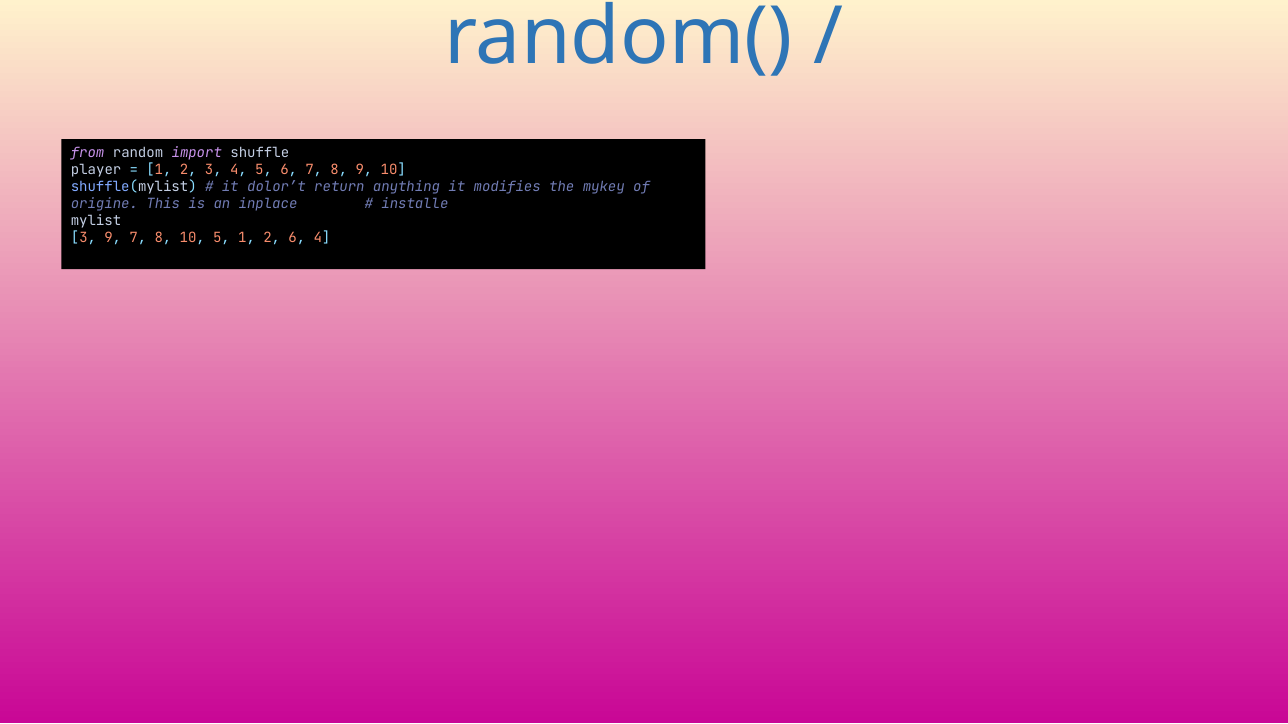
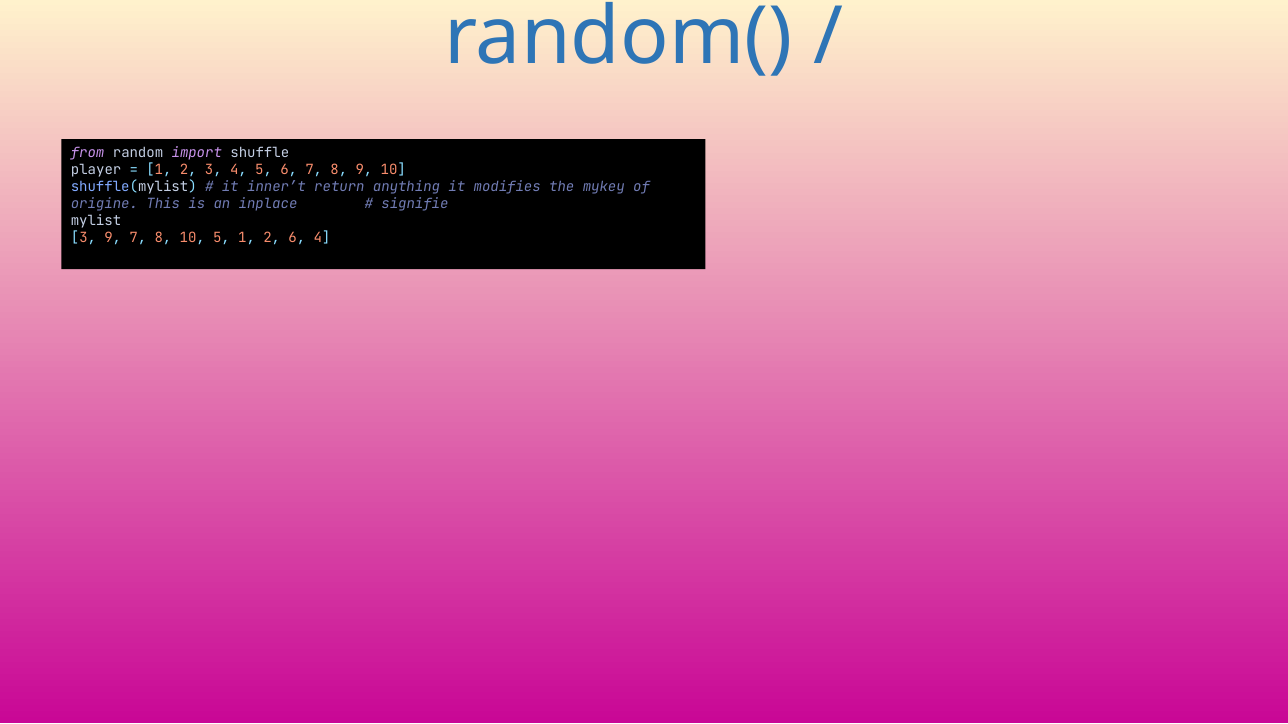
dolor’t: dolor’t -> inner’t
installe: installe -> signifie
